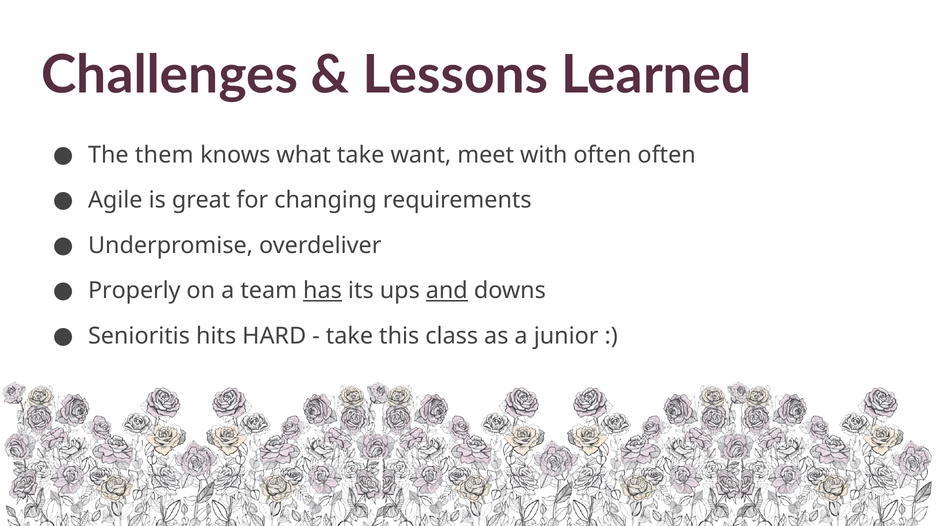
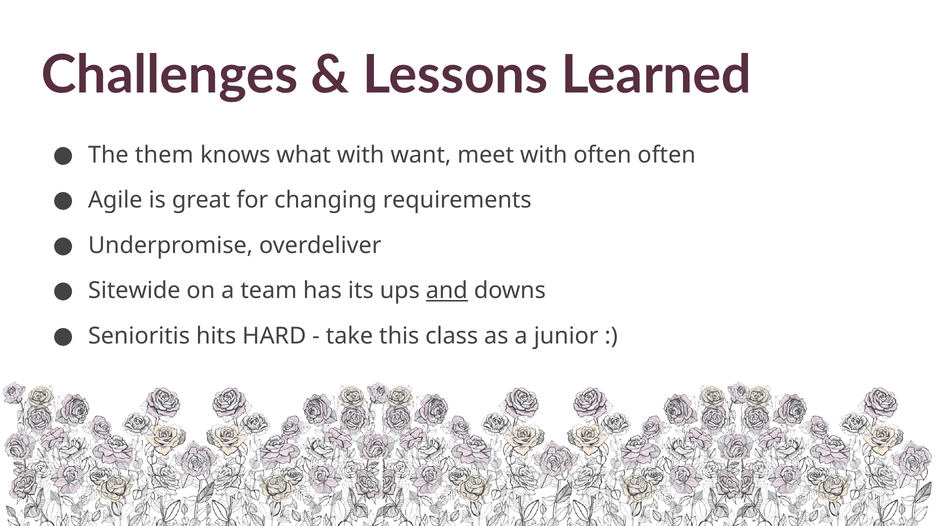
what take: take -> with
Properly: Properly -> Sitewide
has underline: present -> none
